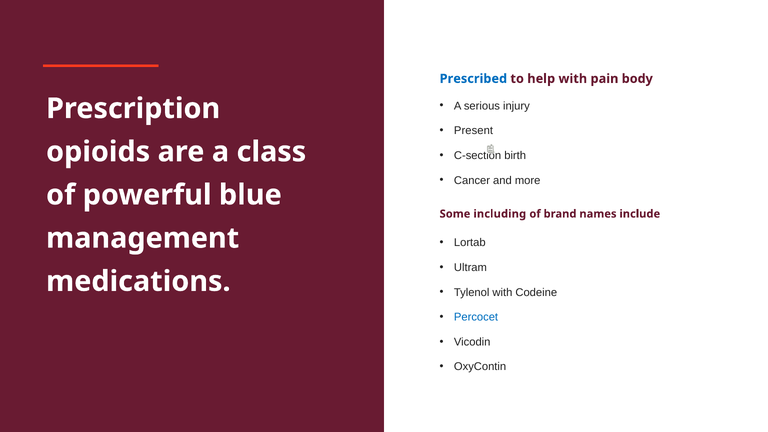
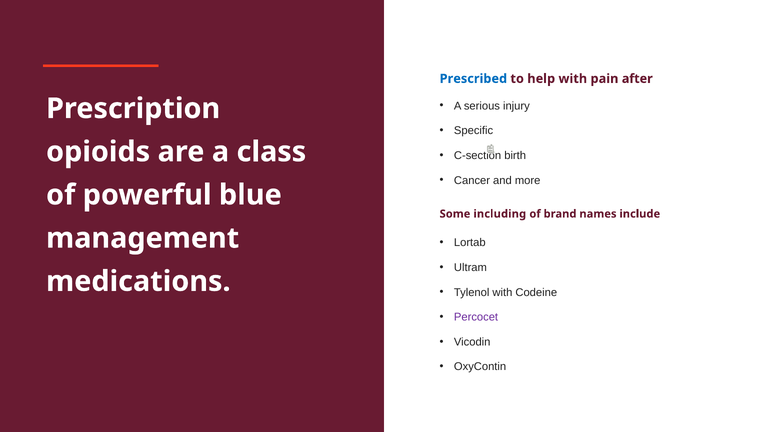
body: body -> after
Present: Present -> Specific
Percocet colour: blue -> purple
